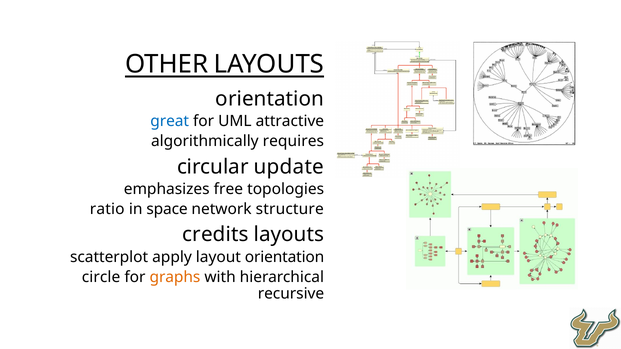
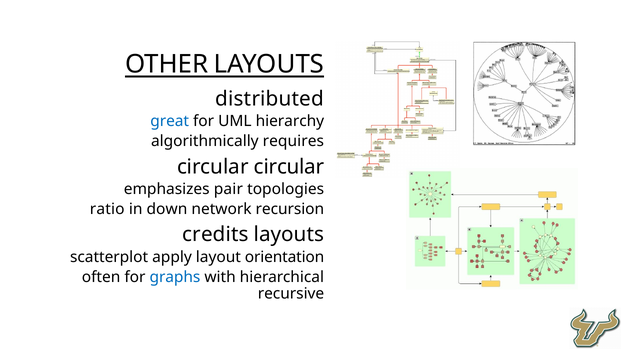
orientation at (270, 99): orientation -> distributed
attractive: attractive -> hierarchy
circular update: update -> circular
free: free -> pair
space: space -> down
structure: structure -> recursion
circle: circle -> often
graphs colour: orange -> blue
